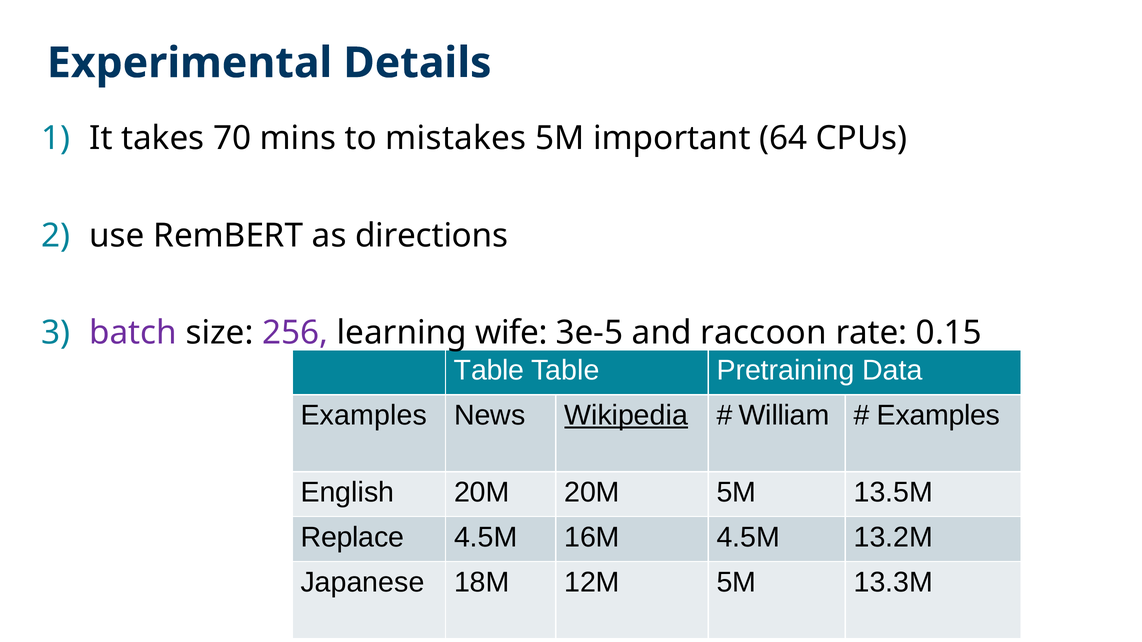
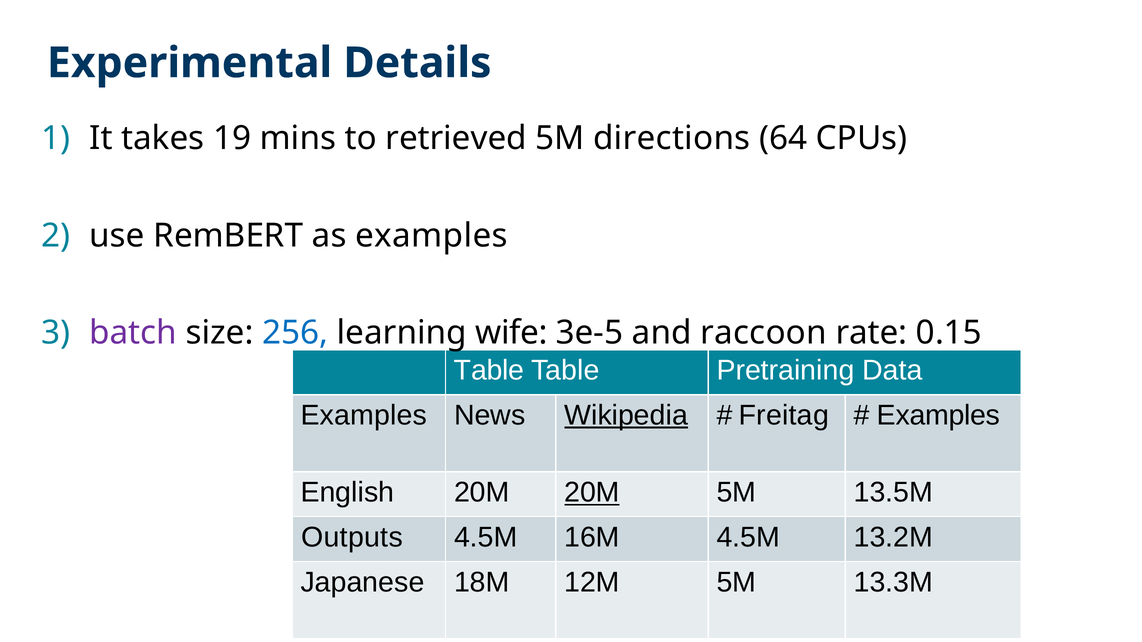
70: 70 -> 19
mistakes: mistakes -> retrieved
important: important -> directions
as directions: directions -> examples
256 colour: purple -> blue
William: William -> Freitag
20M at (592, 493) underline: none -> present
Replace: Replace -> Outputs
